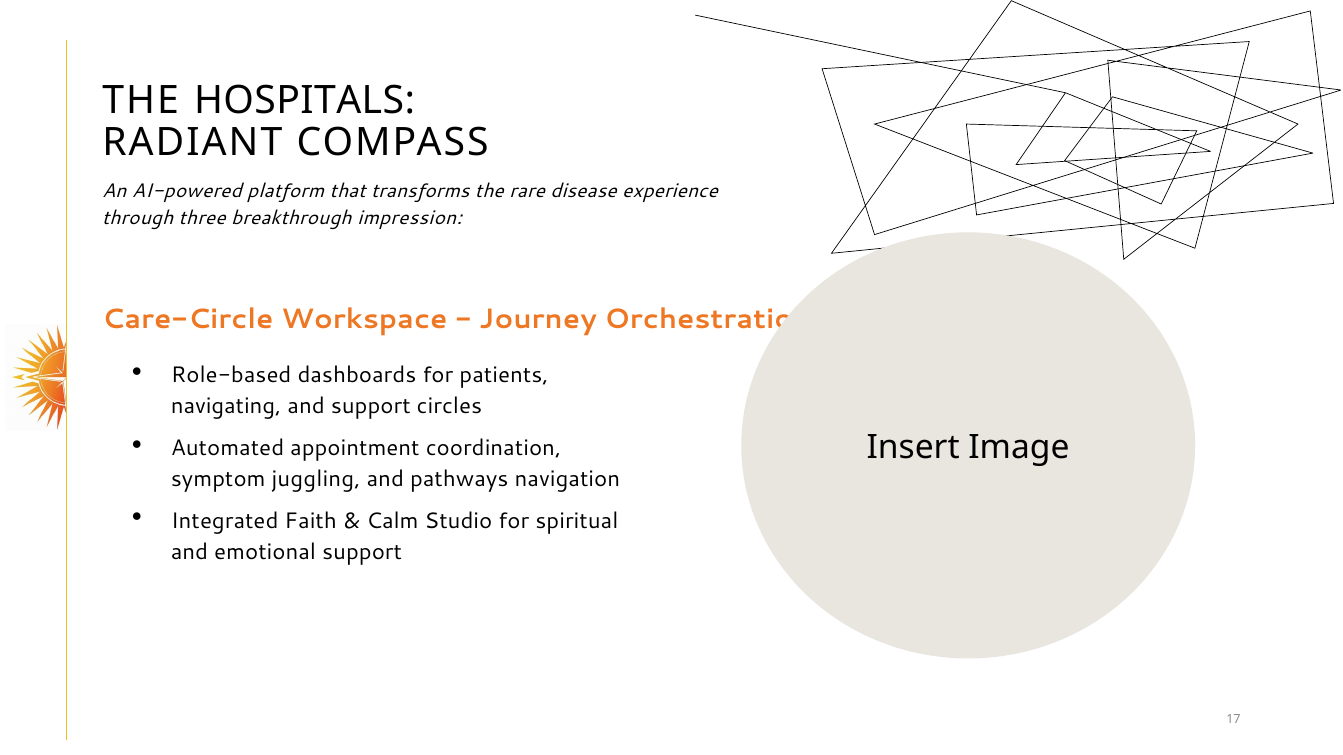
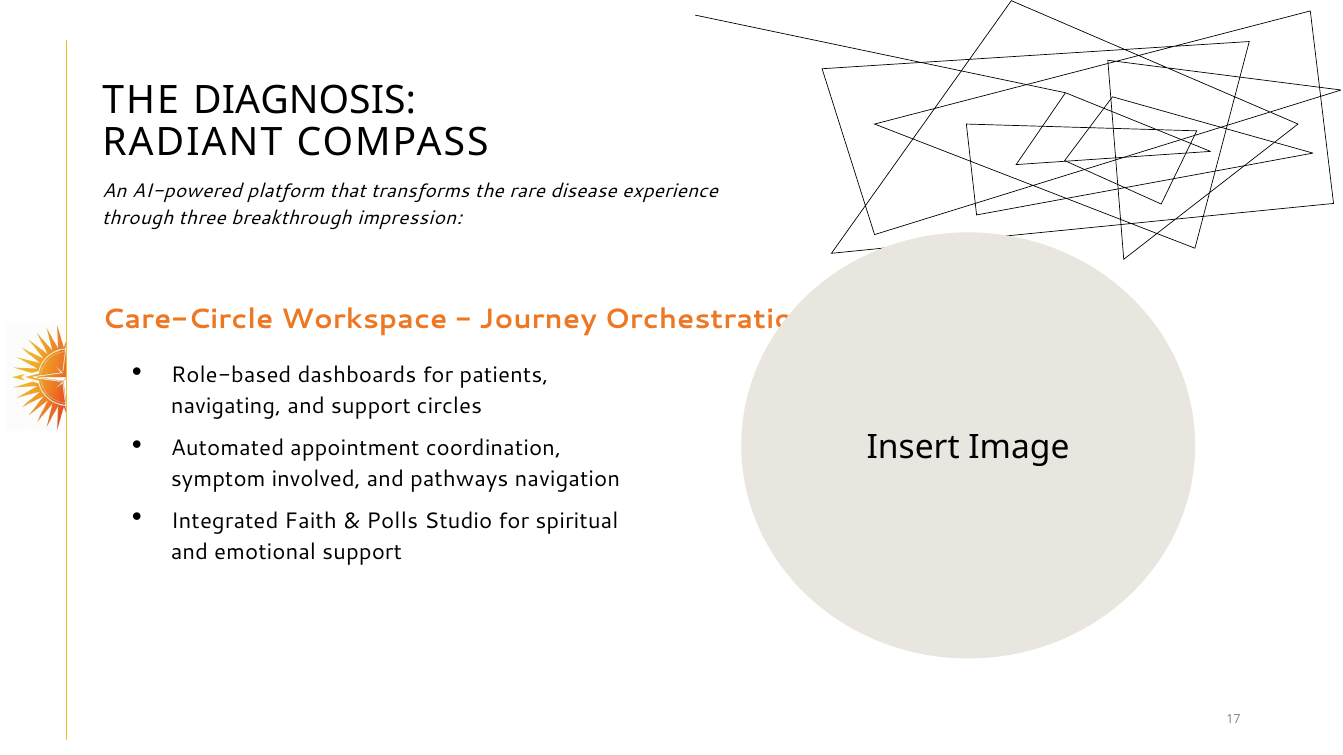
HOSPITALS: HOSPITALS -> DIAGNOSIS
juggling: juggling -> involved
Calm: Calm -> Polls
